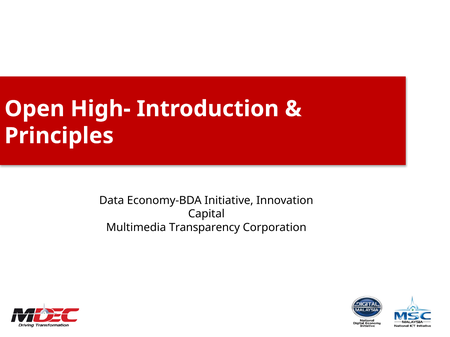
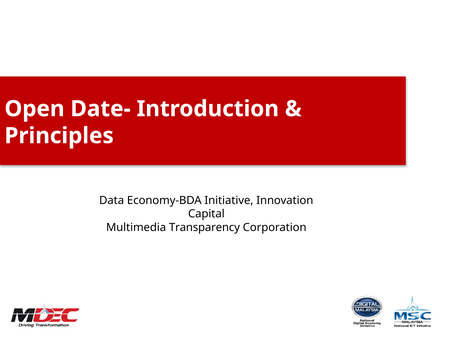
High-: High- -> Date-
